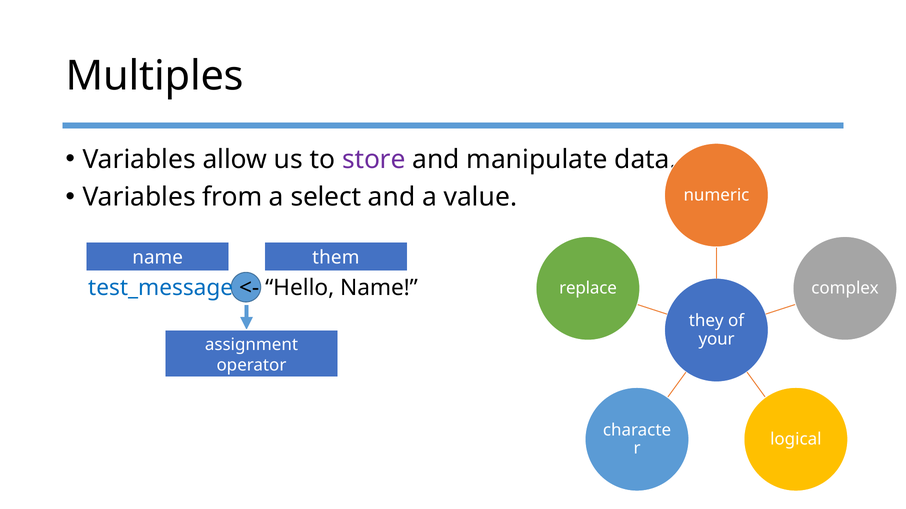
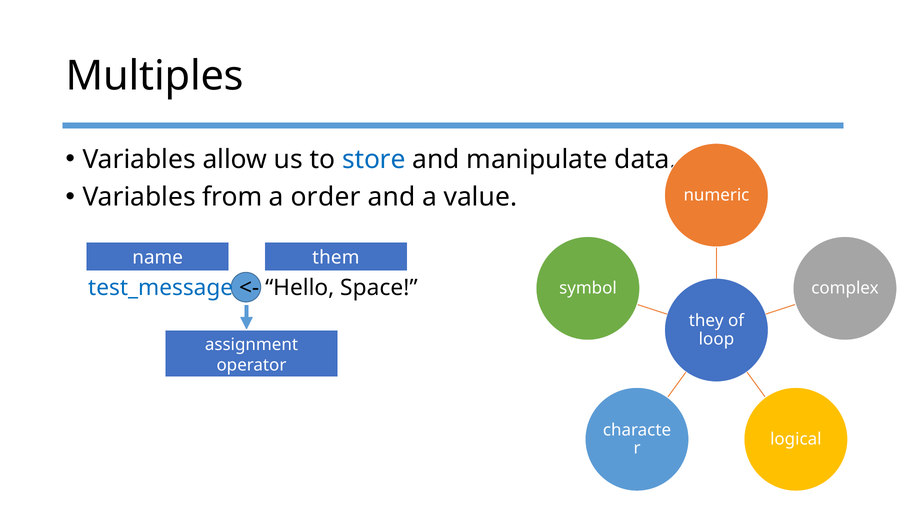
store colour: purple -> blue
select: select -> order
Hello Name: Name -> Space
replace: replace -> symbol
your: your -> loop
